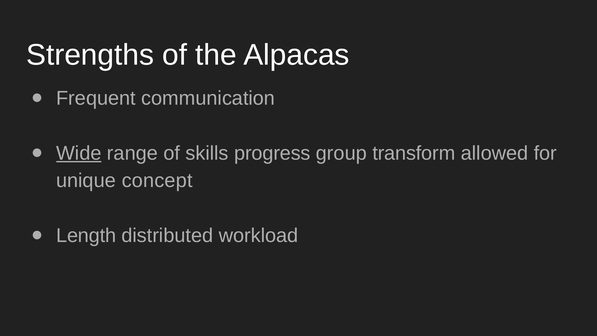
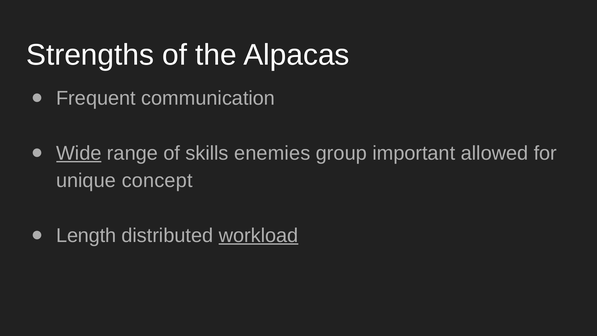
progress: progress -> enemies
transform: transform -> important
workload underline: none -> present
